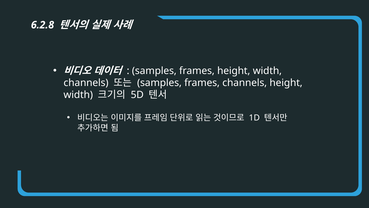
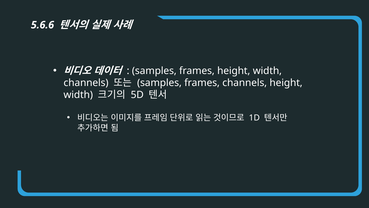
6.2.8: 6.2.8 -> 5.6.6
